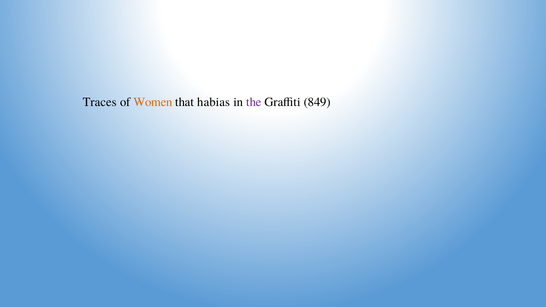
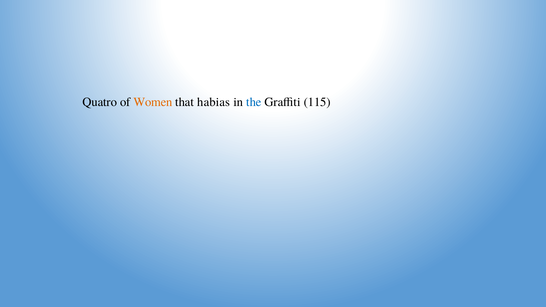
Traces: Traces -> Quatro
the colour: purple -> blue
849: 849 -> 115
